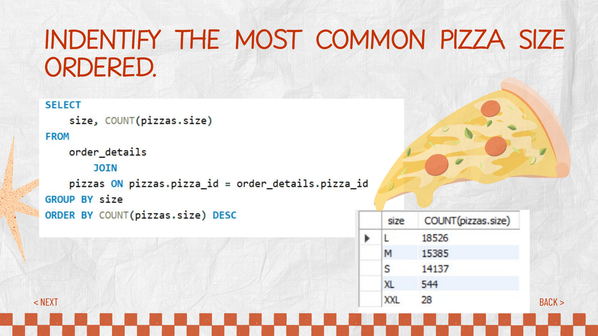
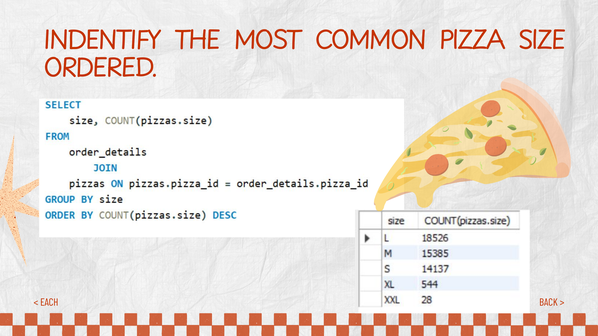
NEXT: NEXT -> EACH
